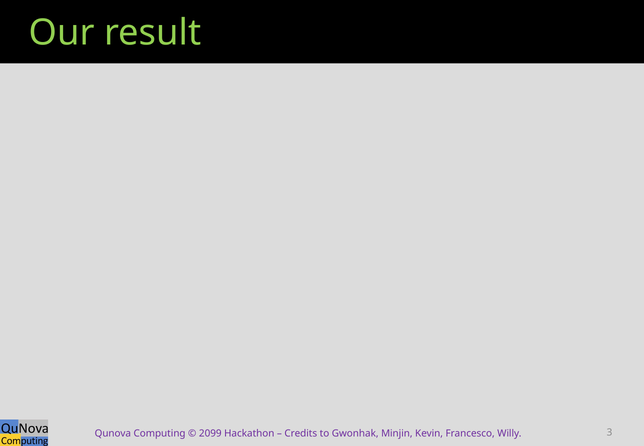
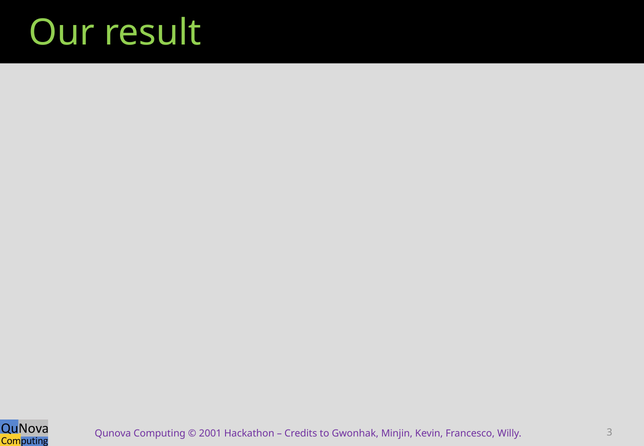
2099: 2099 -> 2001
